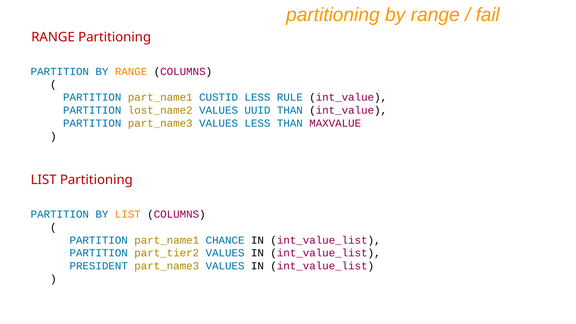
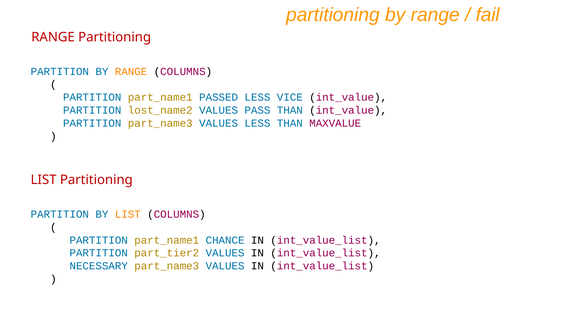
CUSTID: CUSTID -> PASSED
RULE: RULE -> VICE
UUID: UUID -> PASS
PRESIDENT: PRESIDENT -> NECESSARY
